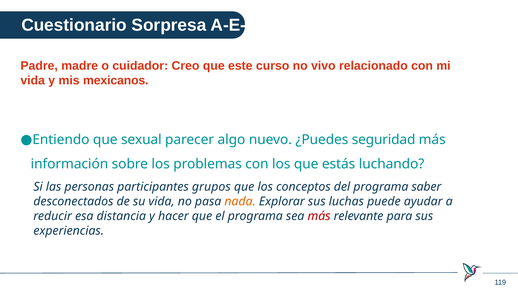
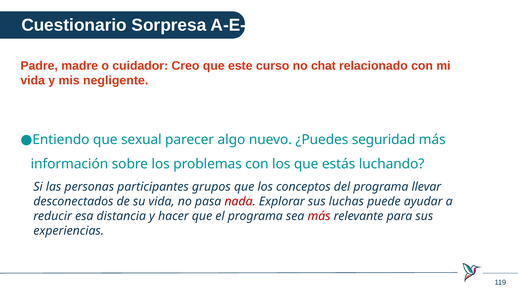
vivo: vivo -> chat
mexicanos: mexicanos -> negligente
saber: saber -> llevar
nada colour: orange -> red
